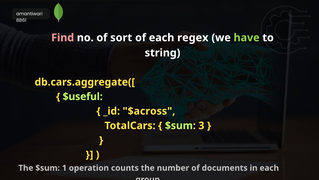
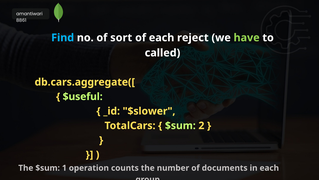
Find colour: pink -> light blue
regex: regex -> reject
string: string -> called
$across: $across -> $slower
3: 3 -> 2
